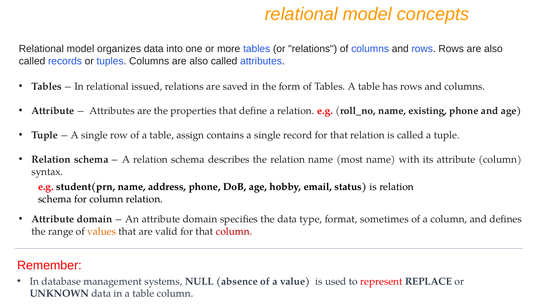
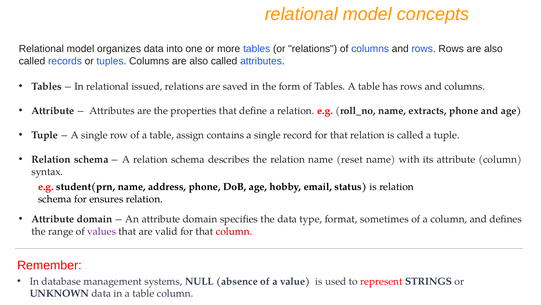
existing: existing -> extracts
most: most -> reset
for column: column -> ensures
values colour: orange -> purple
REPLACE: REPLACE -> STRINGS
